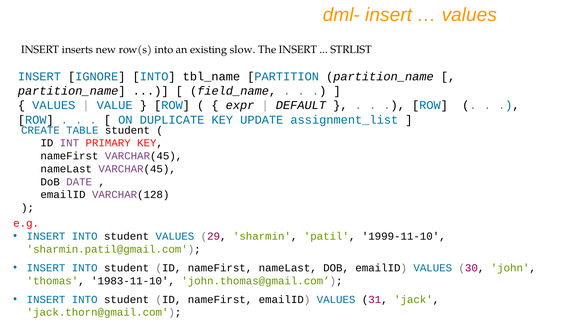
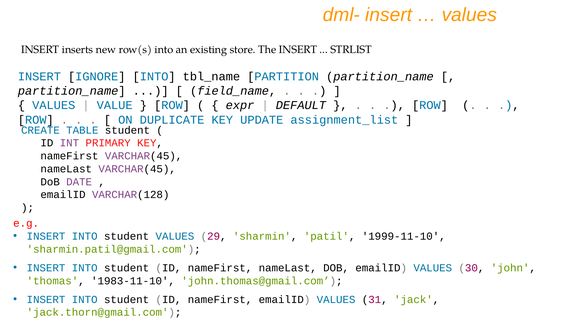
slow: slow -> store
